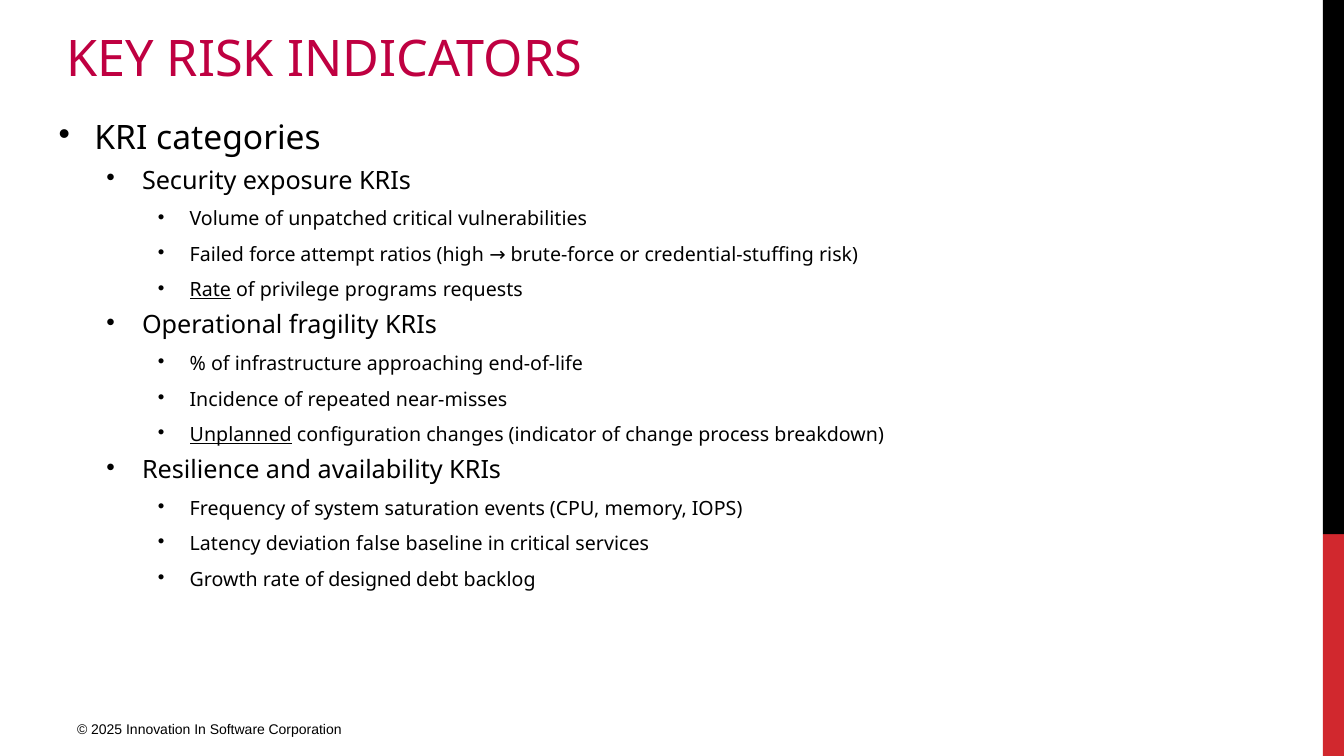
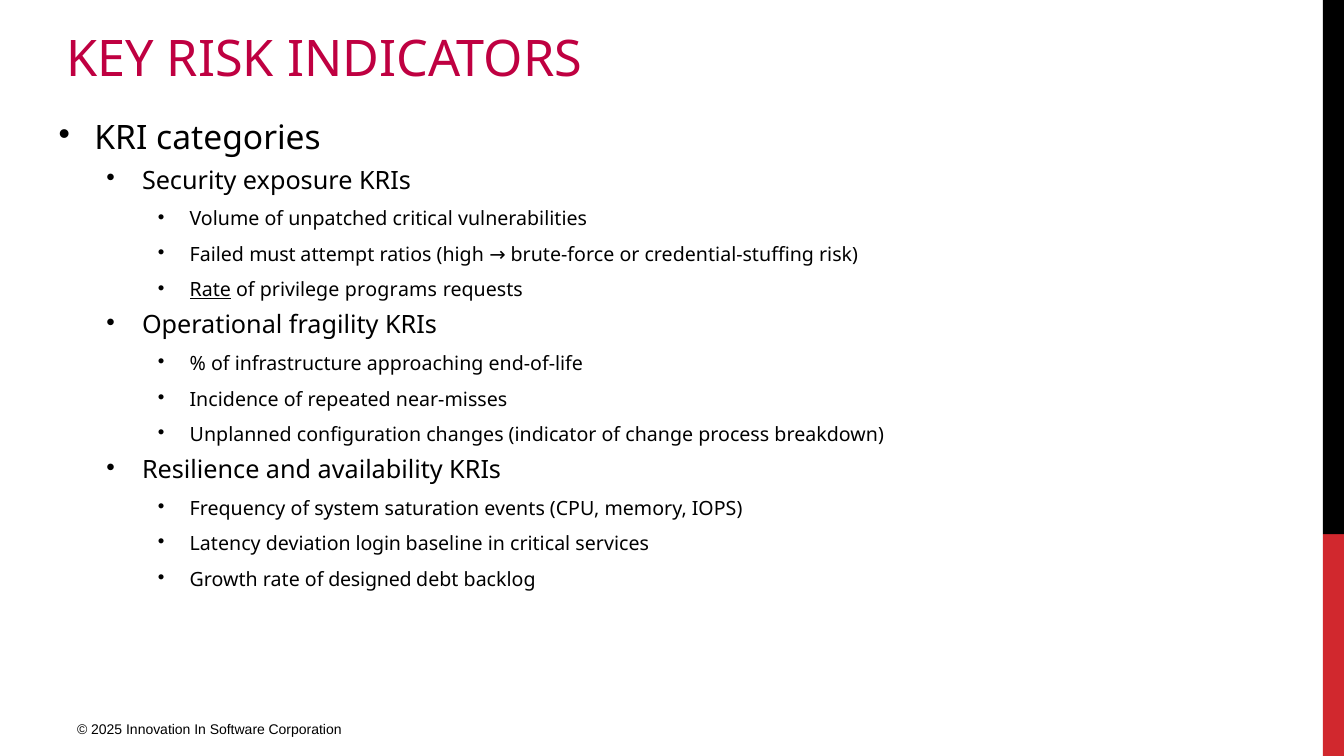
force: force -> must
Unplanned underline: present -> none
false: false -> login
